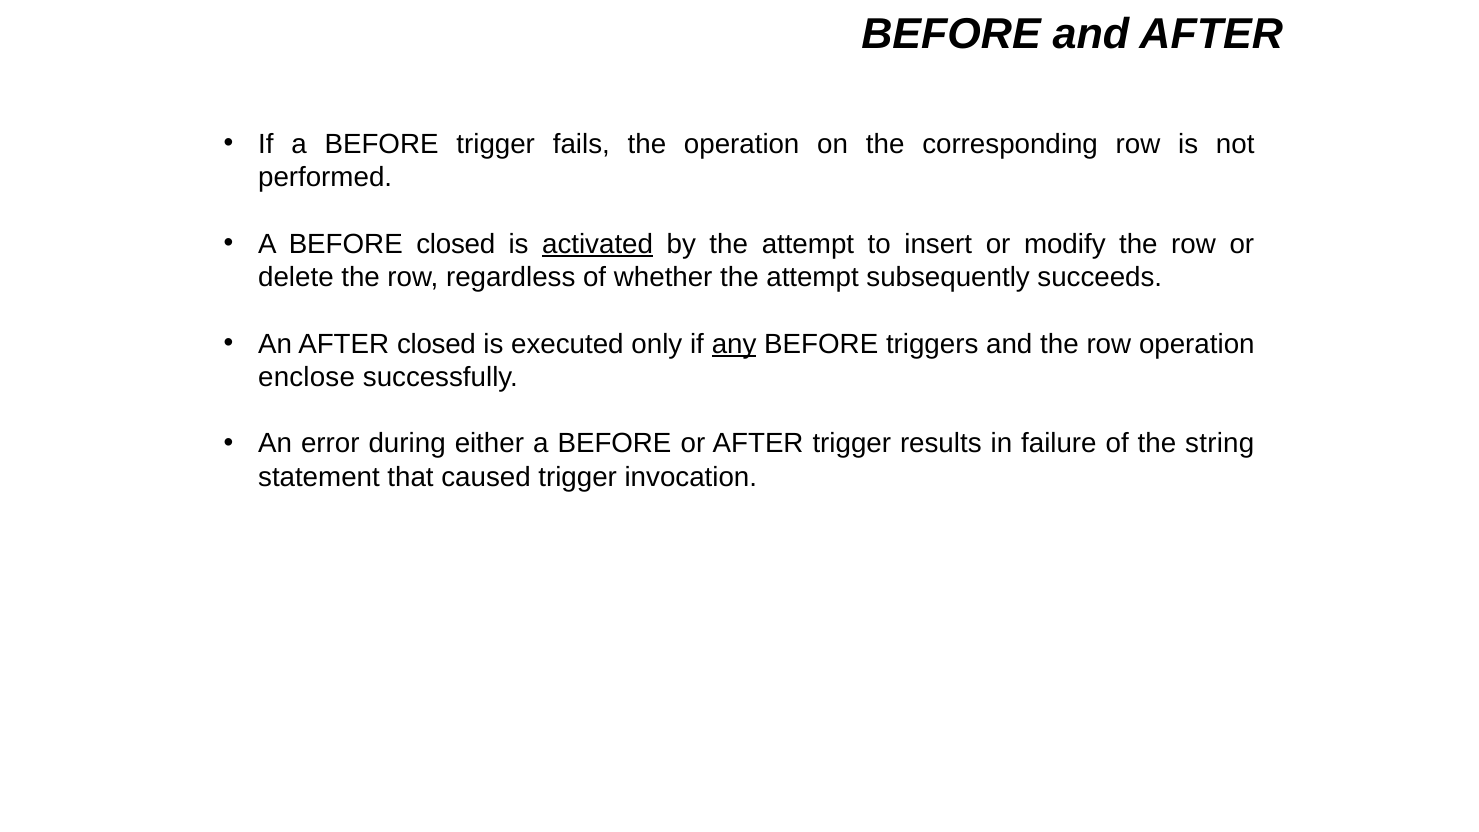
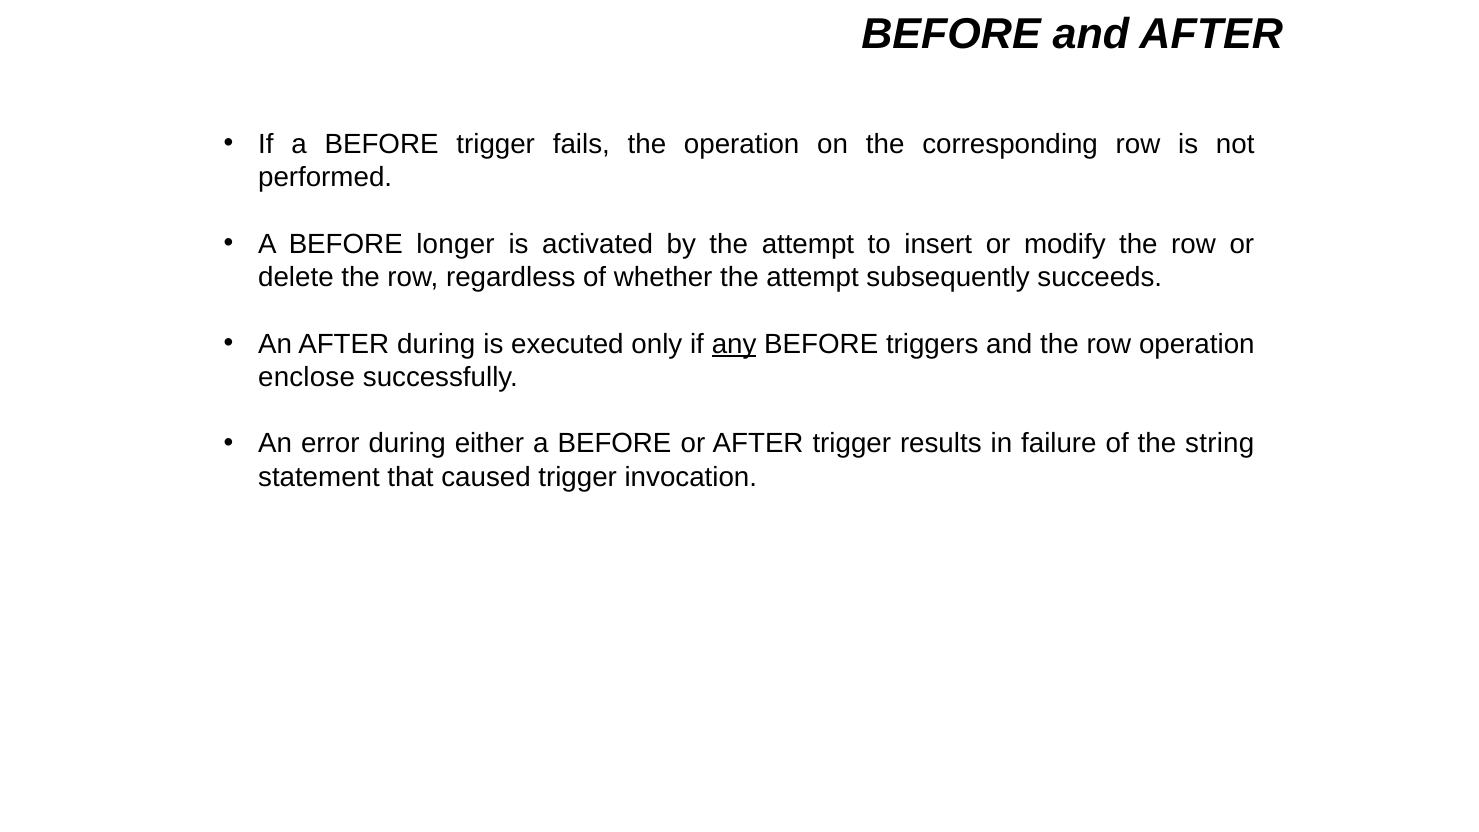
BEFORE closed: closed -> longer
activated underline: present -> none
AFTER closed: closed -> during
